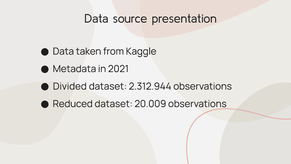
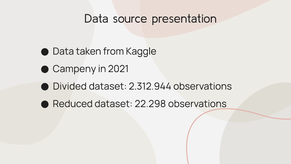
Metadata: Metadata -> Campeny
20.009: 20.009 -> 22.298
